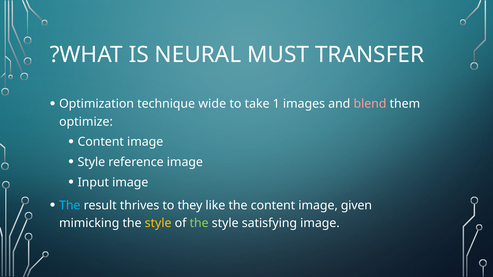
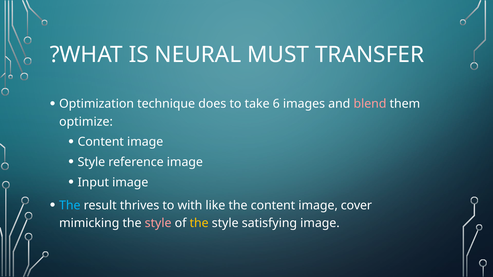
wide: wide -> does
1: 1 -> 6
they: they -> with
given: given -> cover
style at (158, 223) colour: yellow -> pink
the at (199, 223) colour: light green -> yellow
